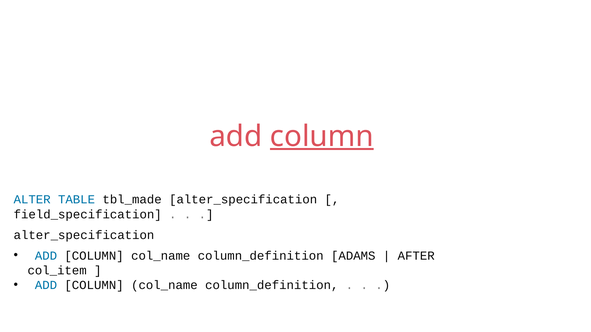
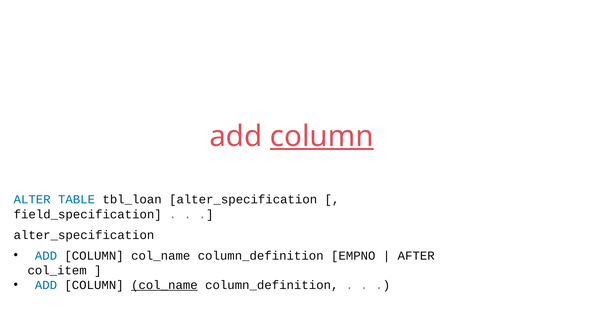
tbl_made: tbl_made -> tbl_loan
ADAMS: ADAMS -> EMPNO
col_name at (164, 286) underline: none -> present
